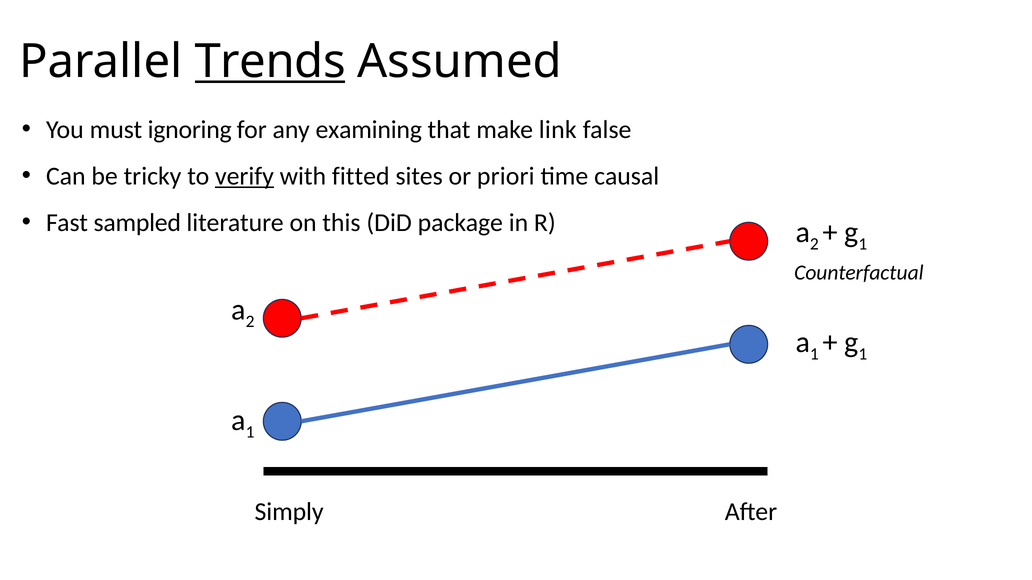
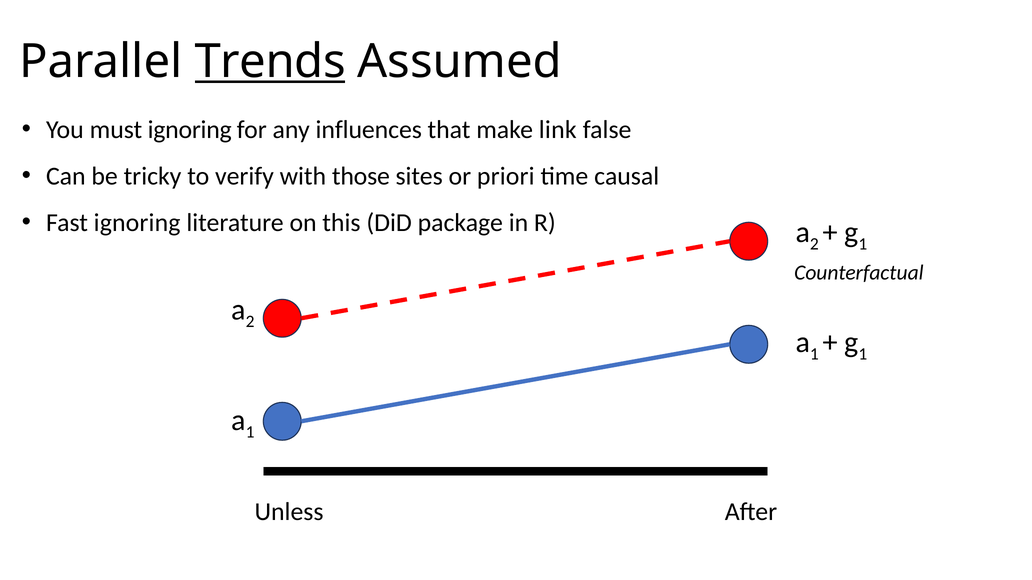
examining: examining -> influences
verify underline: present -> none
fitted: fitted -> those
Fast sampled: sampled -> ignoring
Simply: Simply -> Unless
